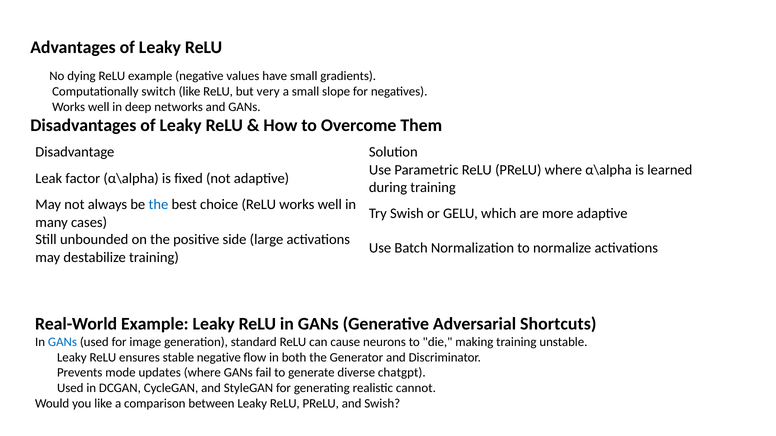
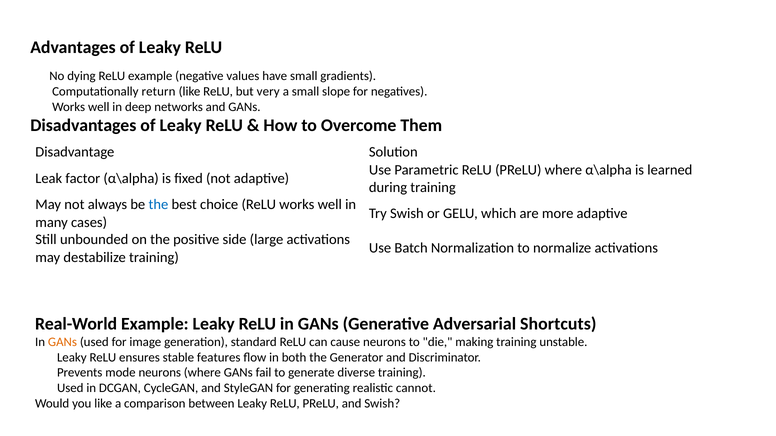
switch: switch -> return
GANs at (62, 342) colour: blue -> orange
stable negative: negative -> features
mode updates: updates -> neurons
diverse chatgpt: chatgpt -> training
